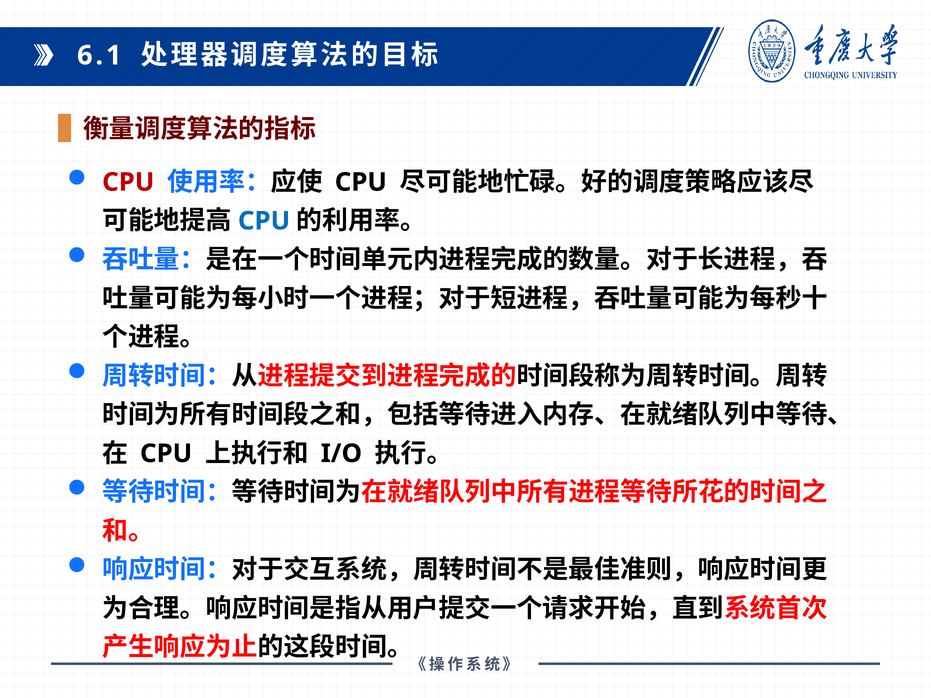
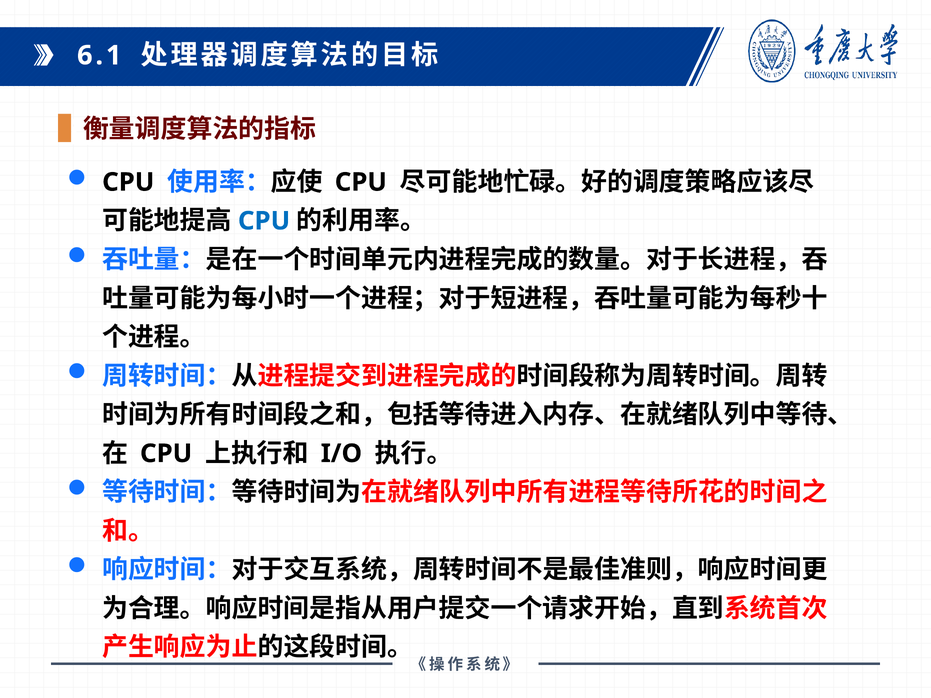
CPU at (128, 182) colour: red -> black
